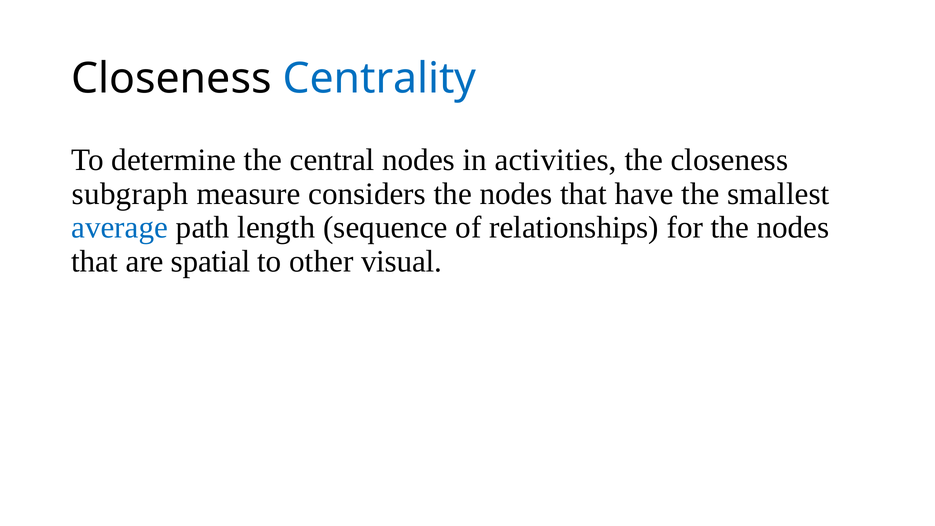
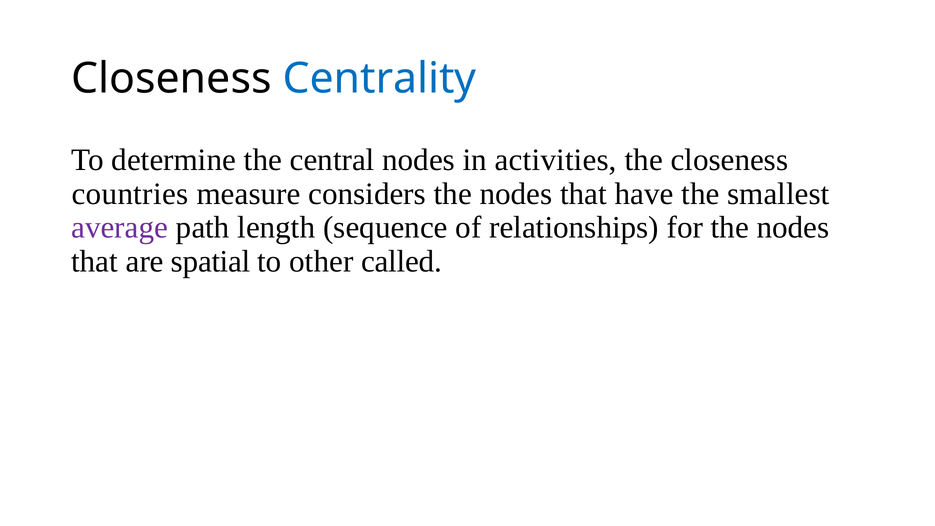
subgraph: subgraph -> countries
average colour: blue -> purple
visual: visual -> called
